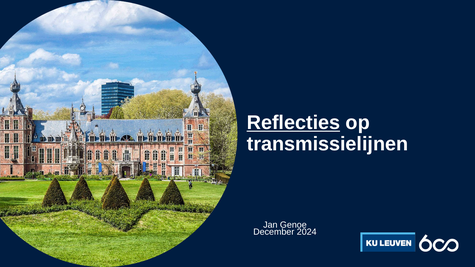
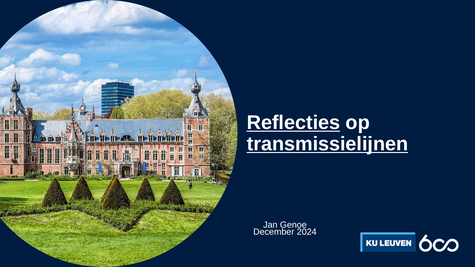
transmissielijnen underline: none -> present
